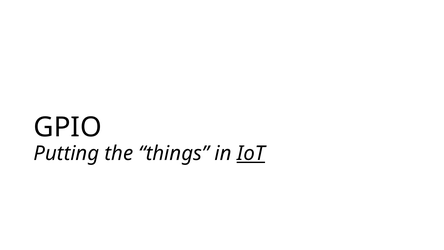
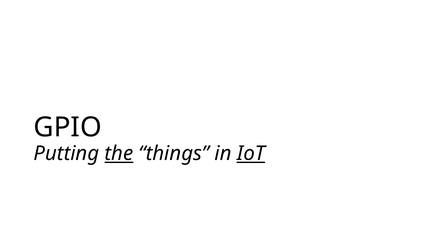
the underline: none -> present
